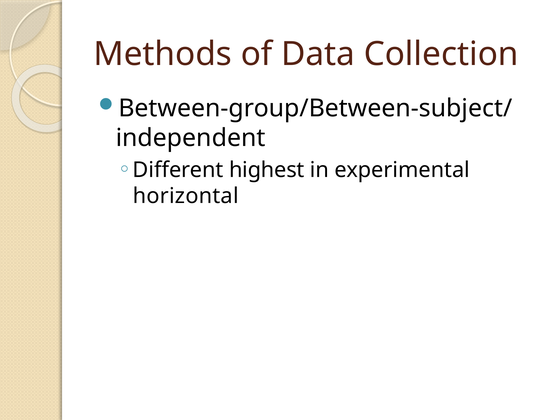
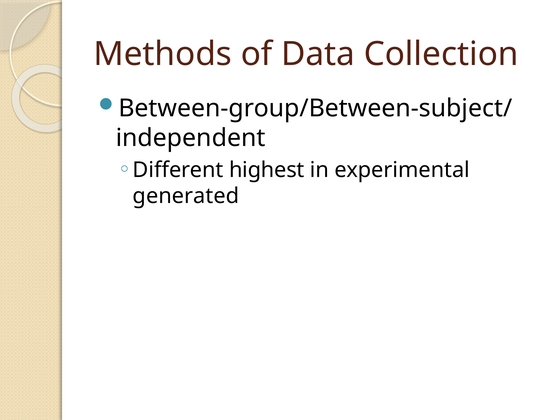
horizontal: horizontal -> generated
